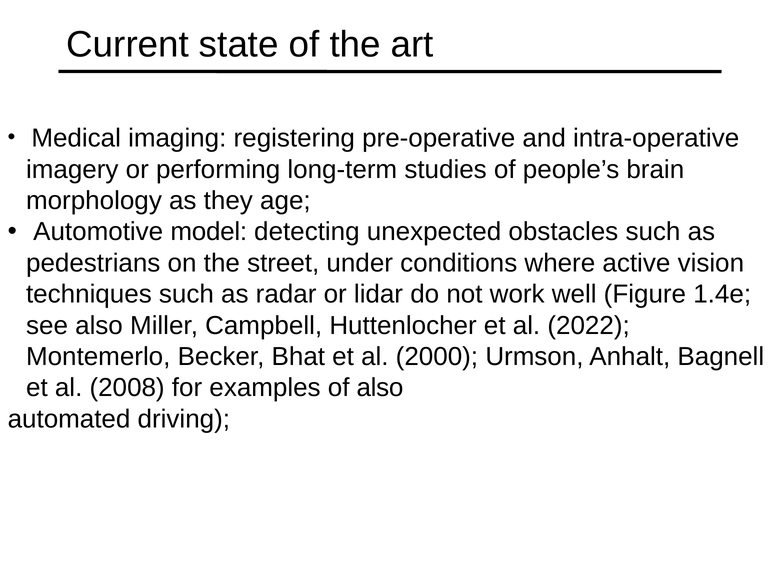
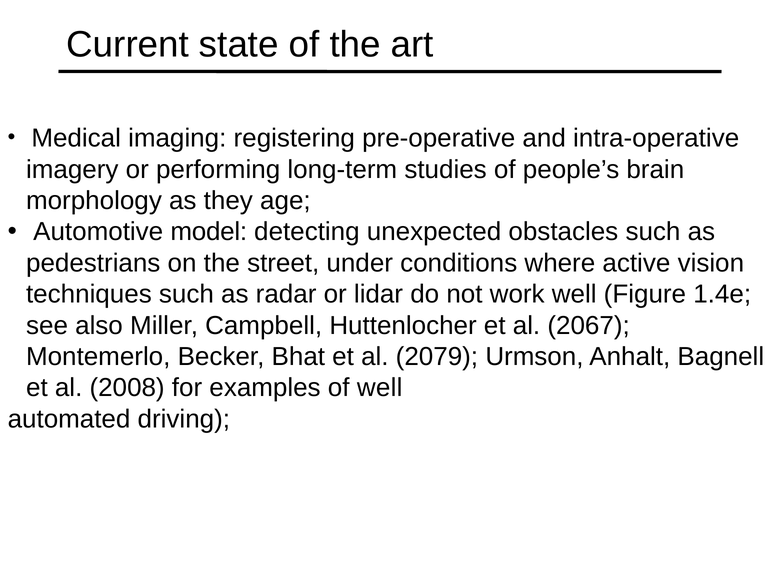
2022: 2022 -> 2067
2000: 2000 -> 2079
of also: also -> well
